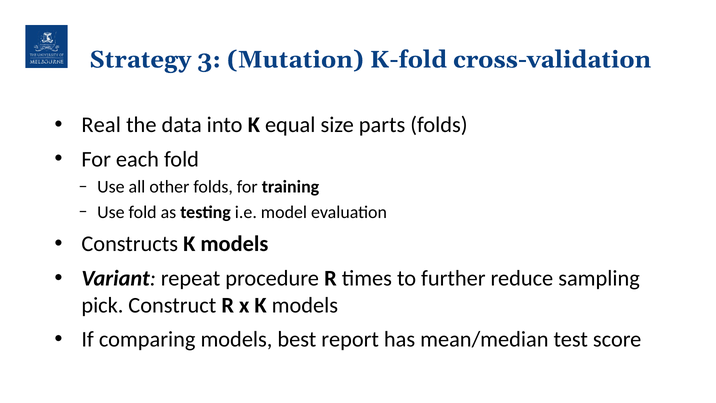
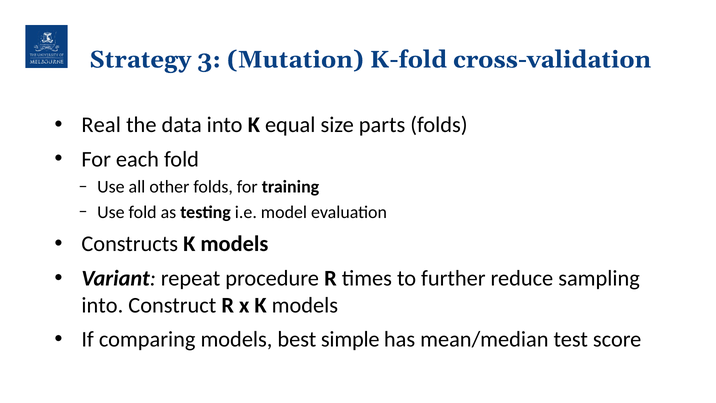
pick at (102, 305): pick -> into
report: report -> simple
